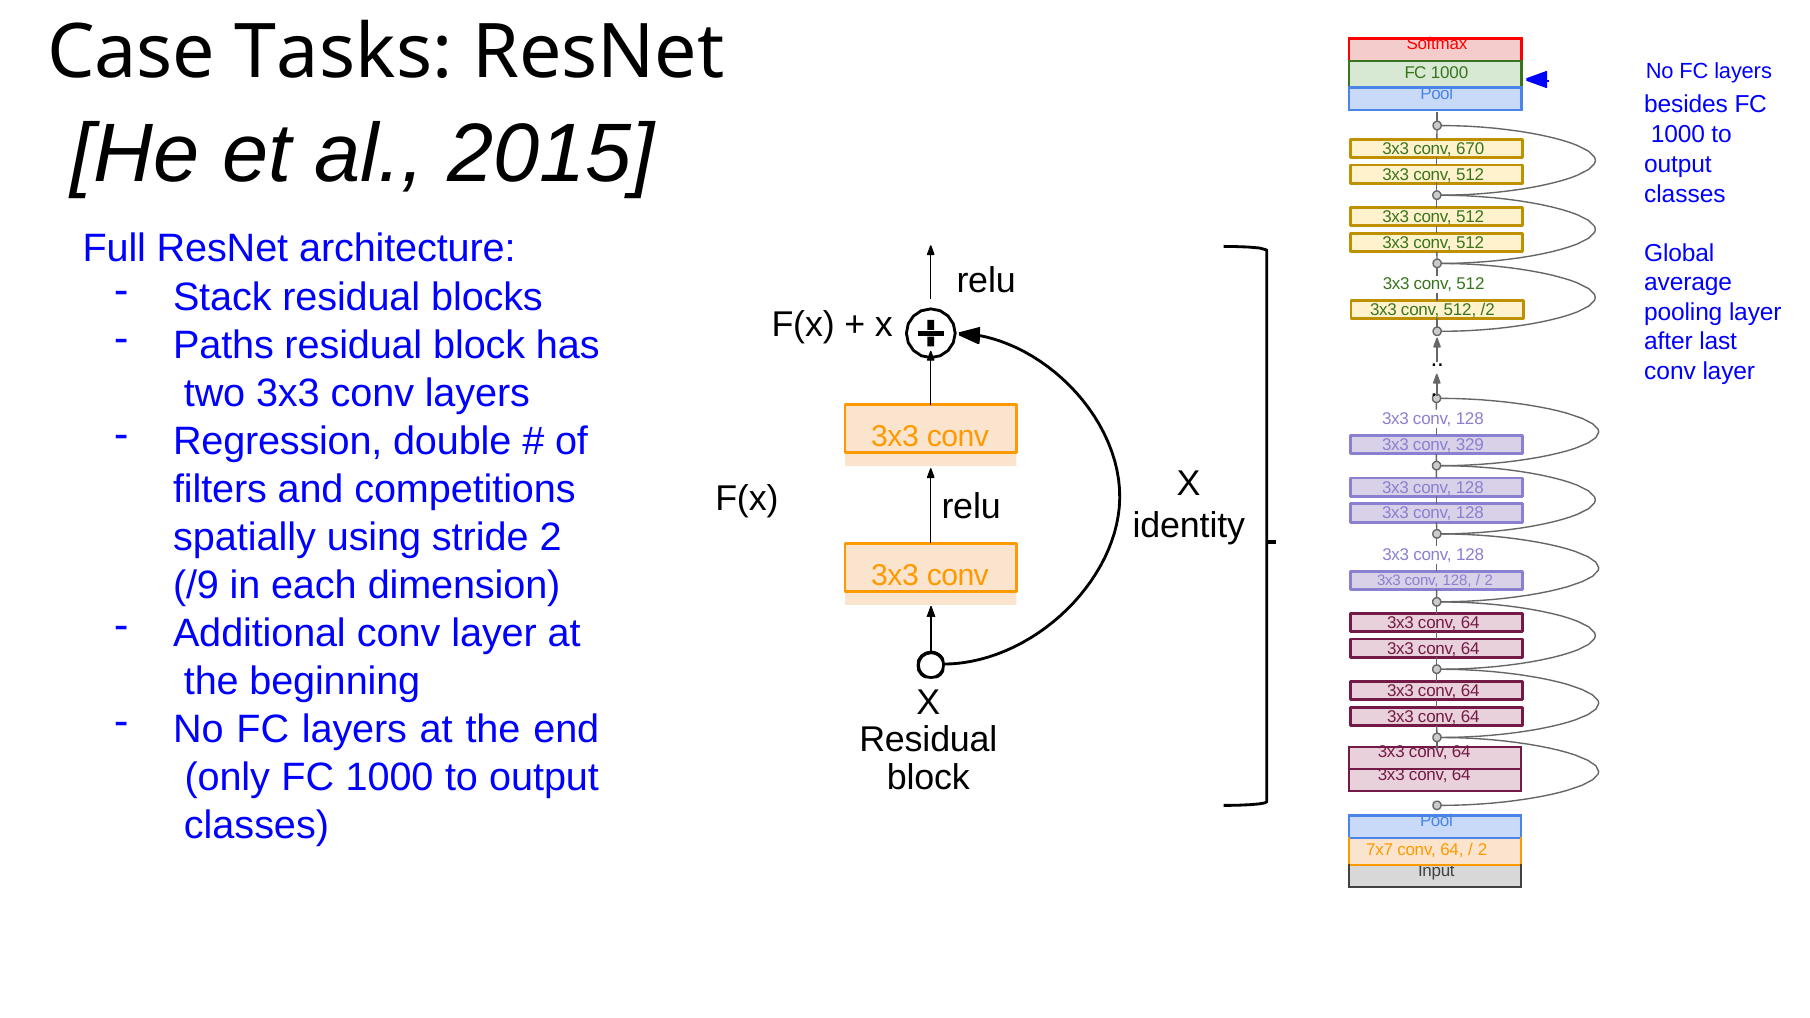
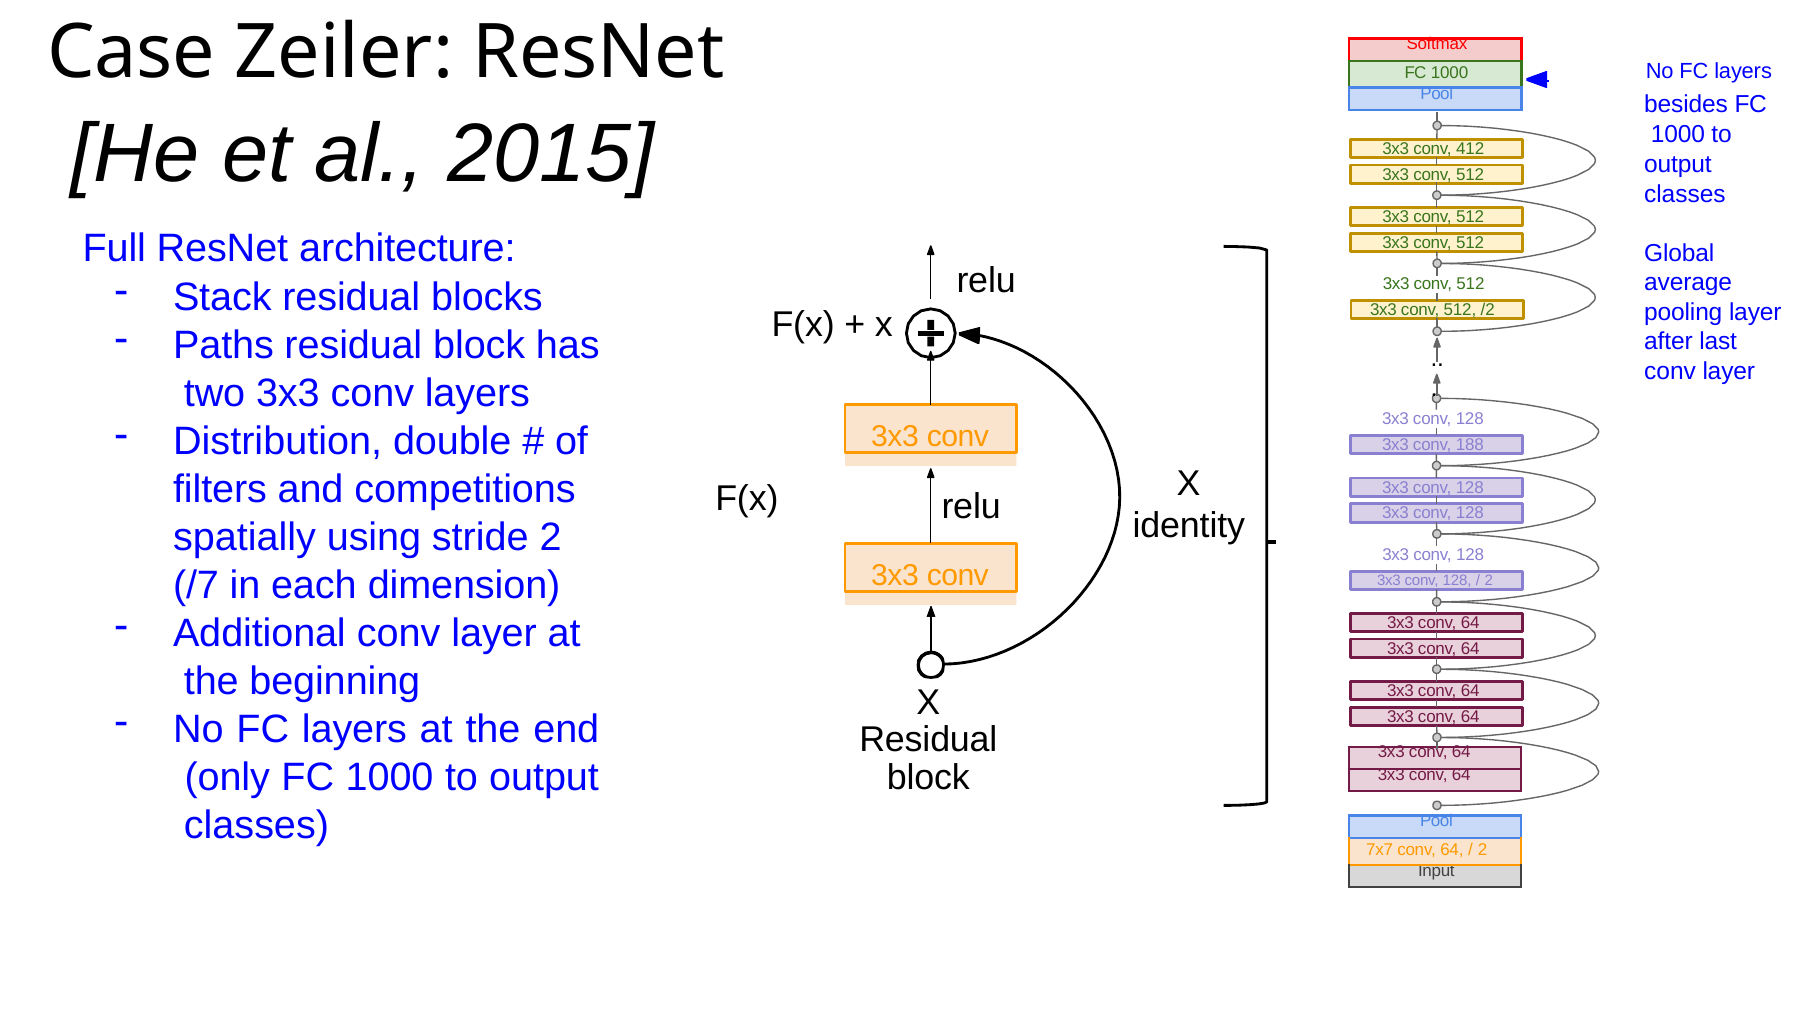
Tasks: Tasks -> Zeiler
670: 670 -> 412
Regression: Regression -> Distribution
329: 329 -> 188
/9: /9 -> /7
